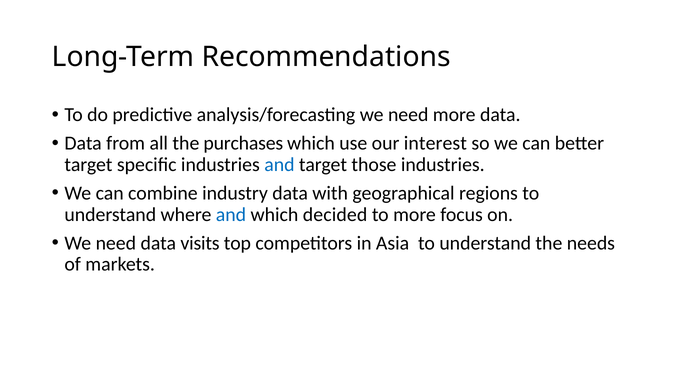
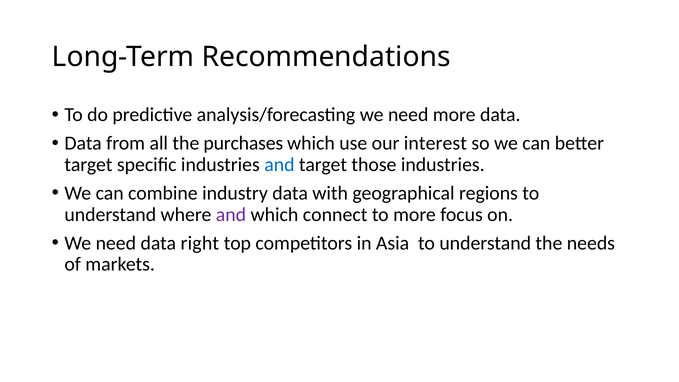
and at (231, 215) colour: blue -> purple
decided: decided -> connect
visits: visits -> right
